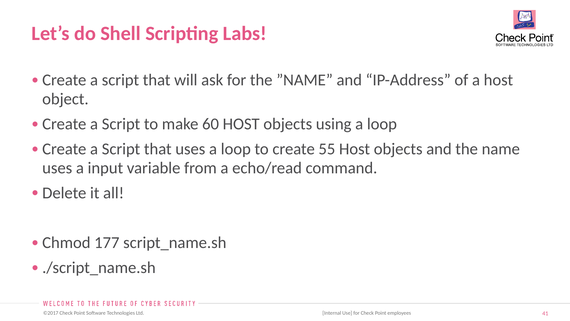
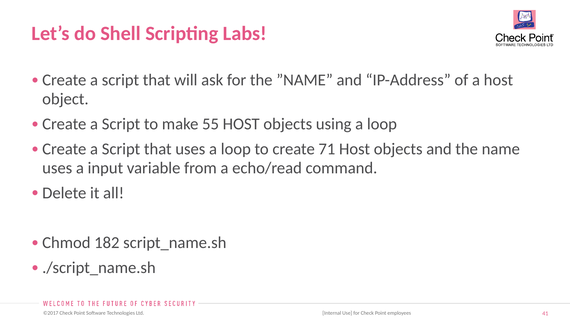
60: 60 -> 55
55: 55 -> 71
177: 177 -> 182
